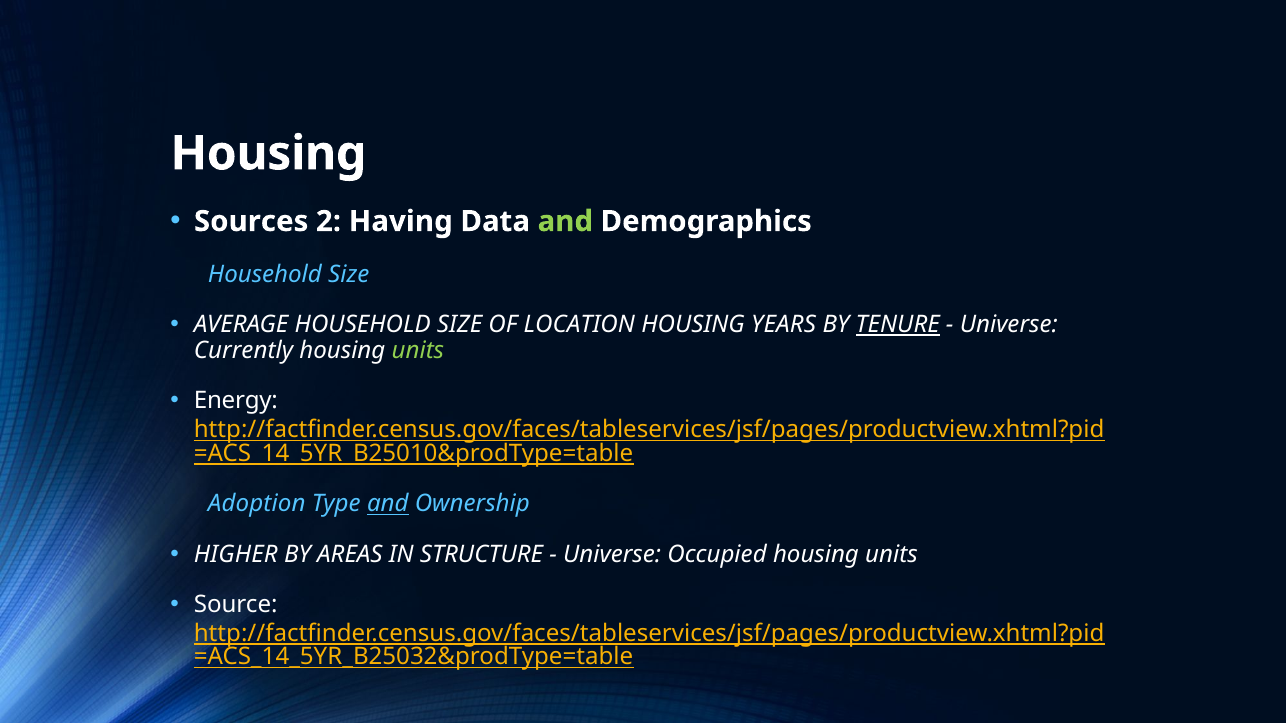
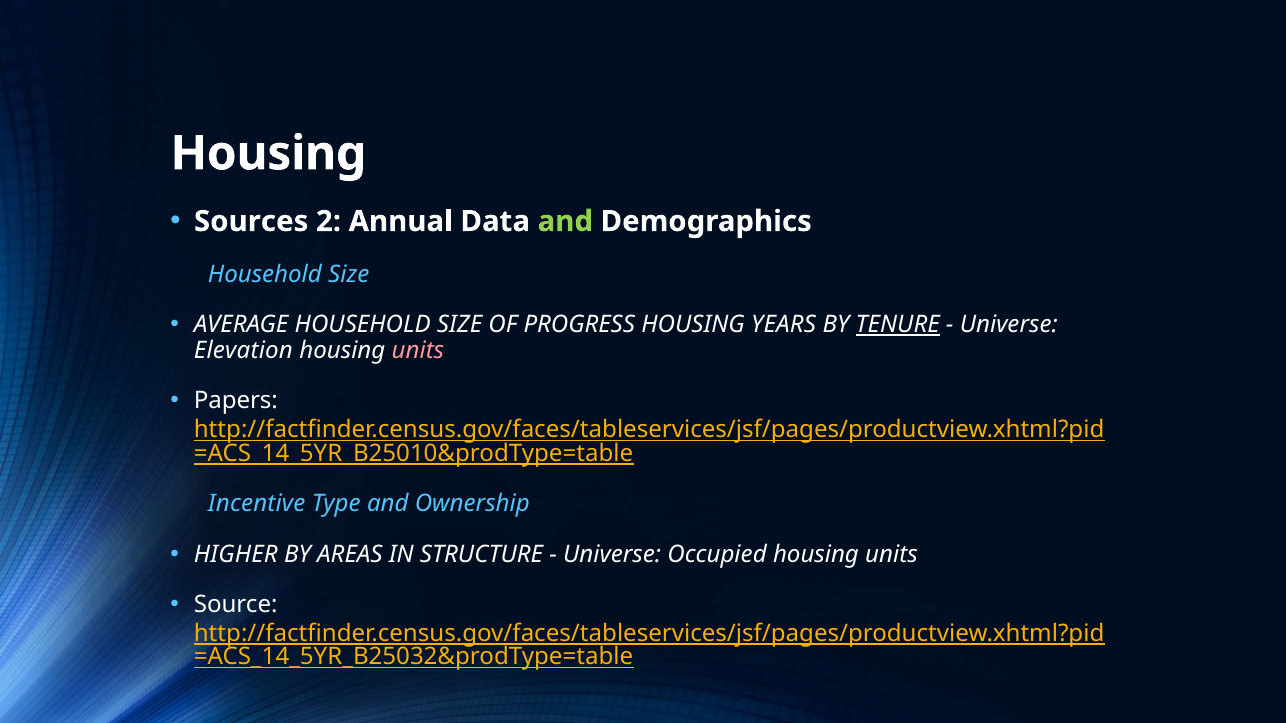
Having: Having -> Annual
LOCATION: LOCATION -> PROGRESS
Currently: Currently -> Elevation
units at (418, 351) colour: light green -> pink
Energy: Energy -> Papers
Adoption: Adoption -> Incentive
and at (388, 504) underline: present -> none
